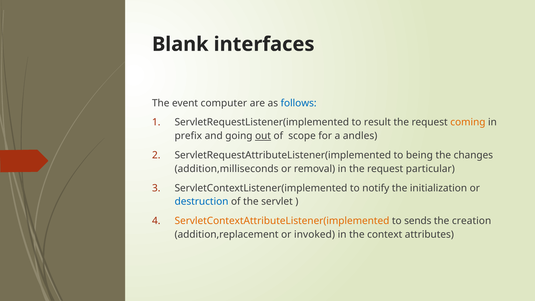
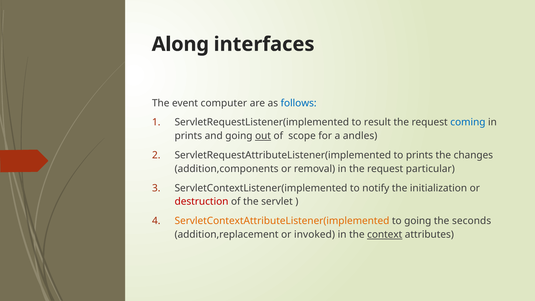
Blank: Blank -> Along
coming colour: orange -> blue
prefix at (188, 136): prefix -> prints
to being: being -> prints
addition,milliseconds: addition,milliseconds -> addition,components
destruction colour: blue -> red
to sends: sends -> going
creation: creation -> seconds
context underline: none -> present
